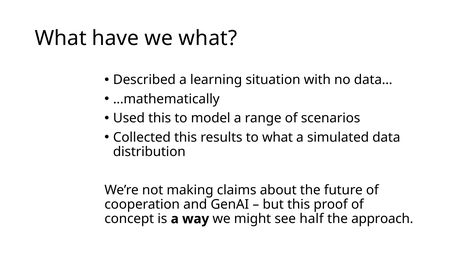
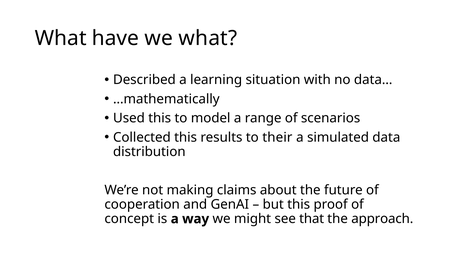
to what: what -> their
half: half -> that
